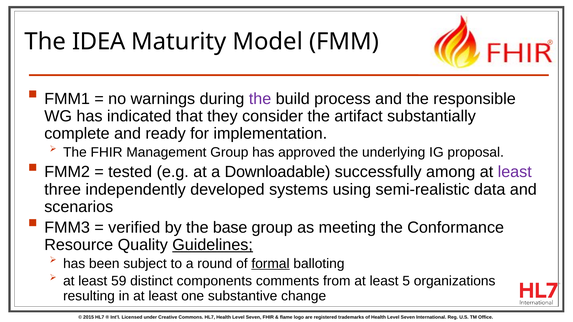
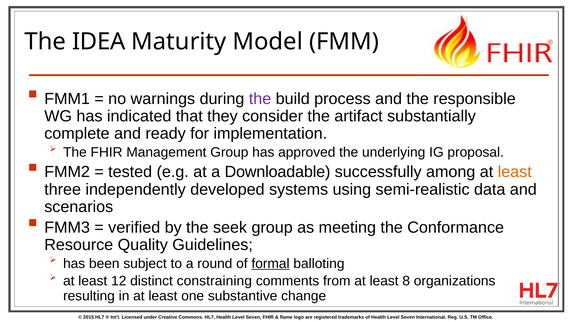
least at (515, 172) colour: purple -> orange
base: base -> seek
Guidelines underline: present -> none
59: 59 -> 12
components: components -> constraining
5: 5 -> 8
